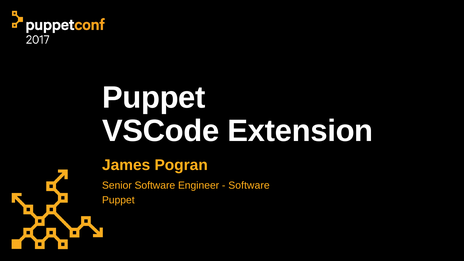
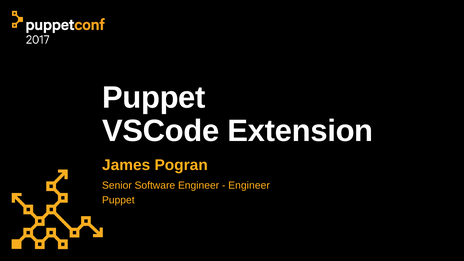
Software at (249, 185): Software -> Engineer
